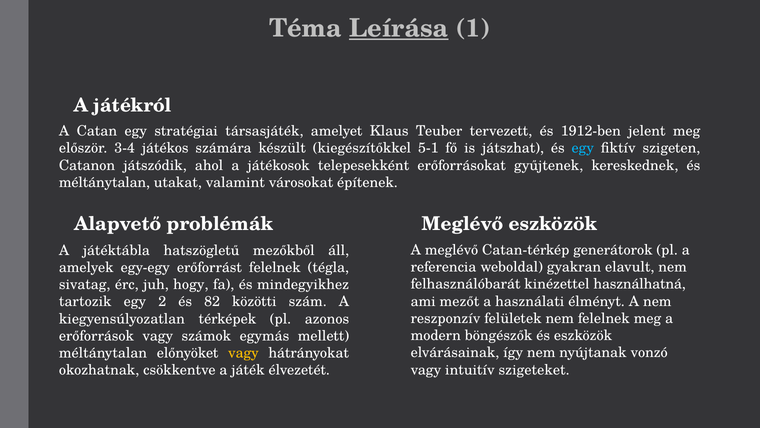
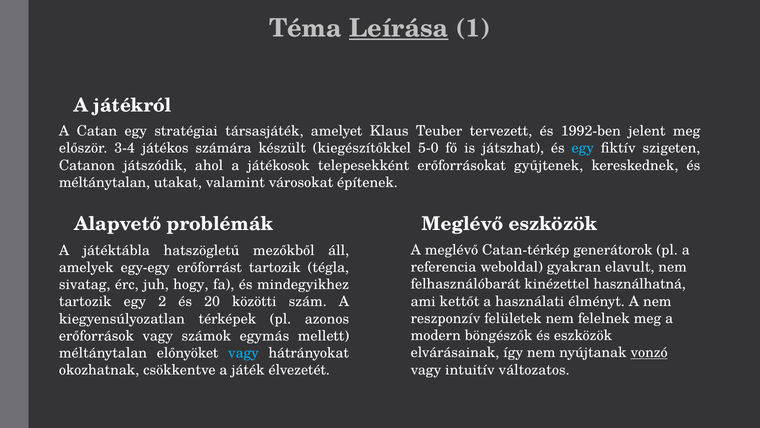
1912-ben: 1912-ben -> 1992-ben
5-1: 5-1 -> 5-0
erőforrást felelnek: felelnek -> tartozik
mezőt: mezőt -> kettőt
82: 82 -> 20
vonzó underline: none -> present
vagy at (243, 353) colour: yellow -> light blue
szigeteket: szigeteket -> változatos
